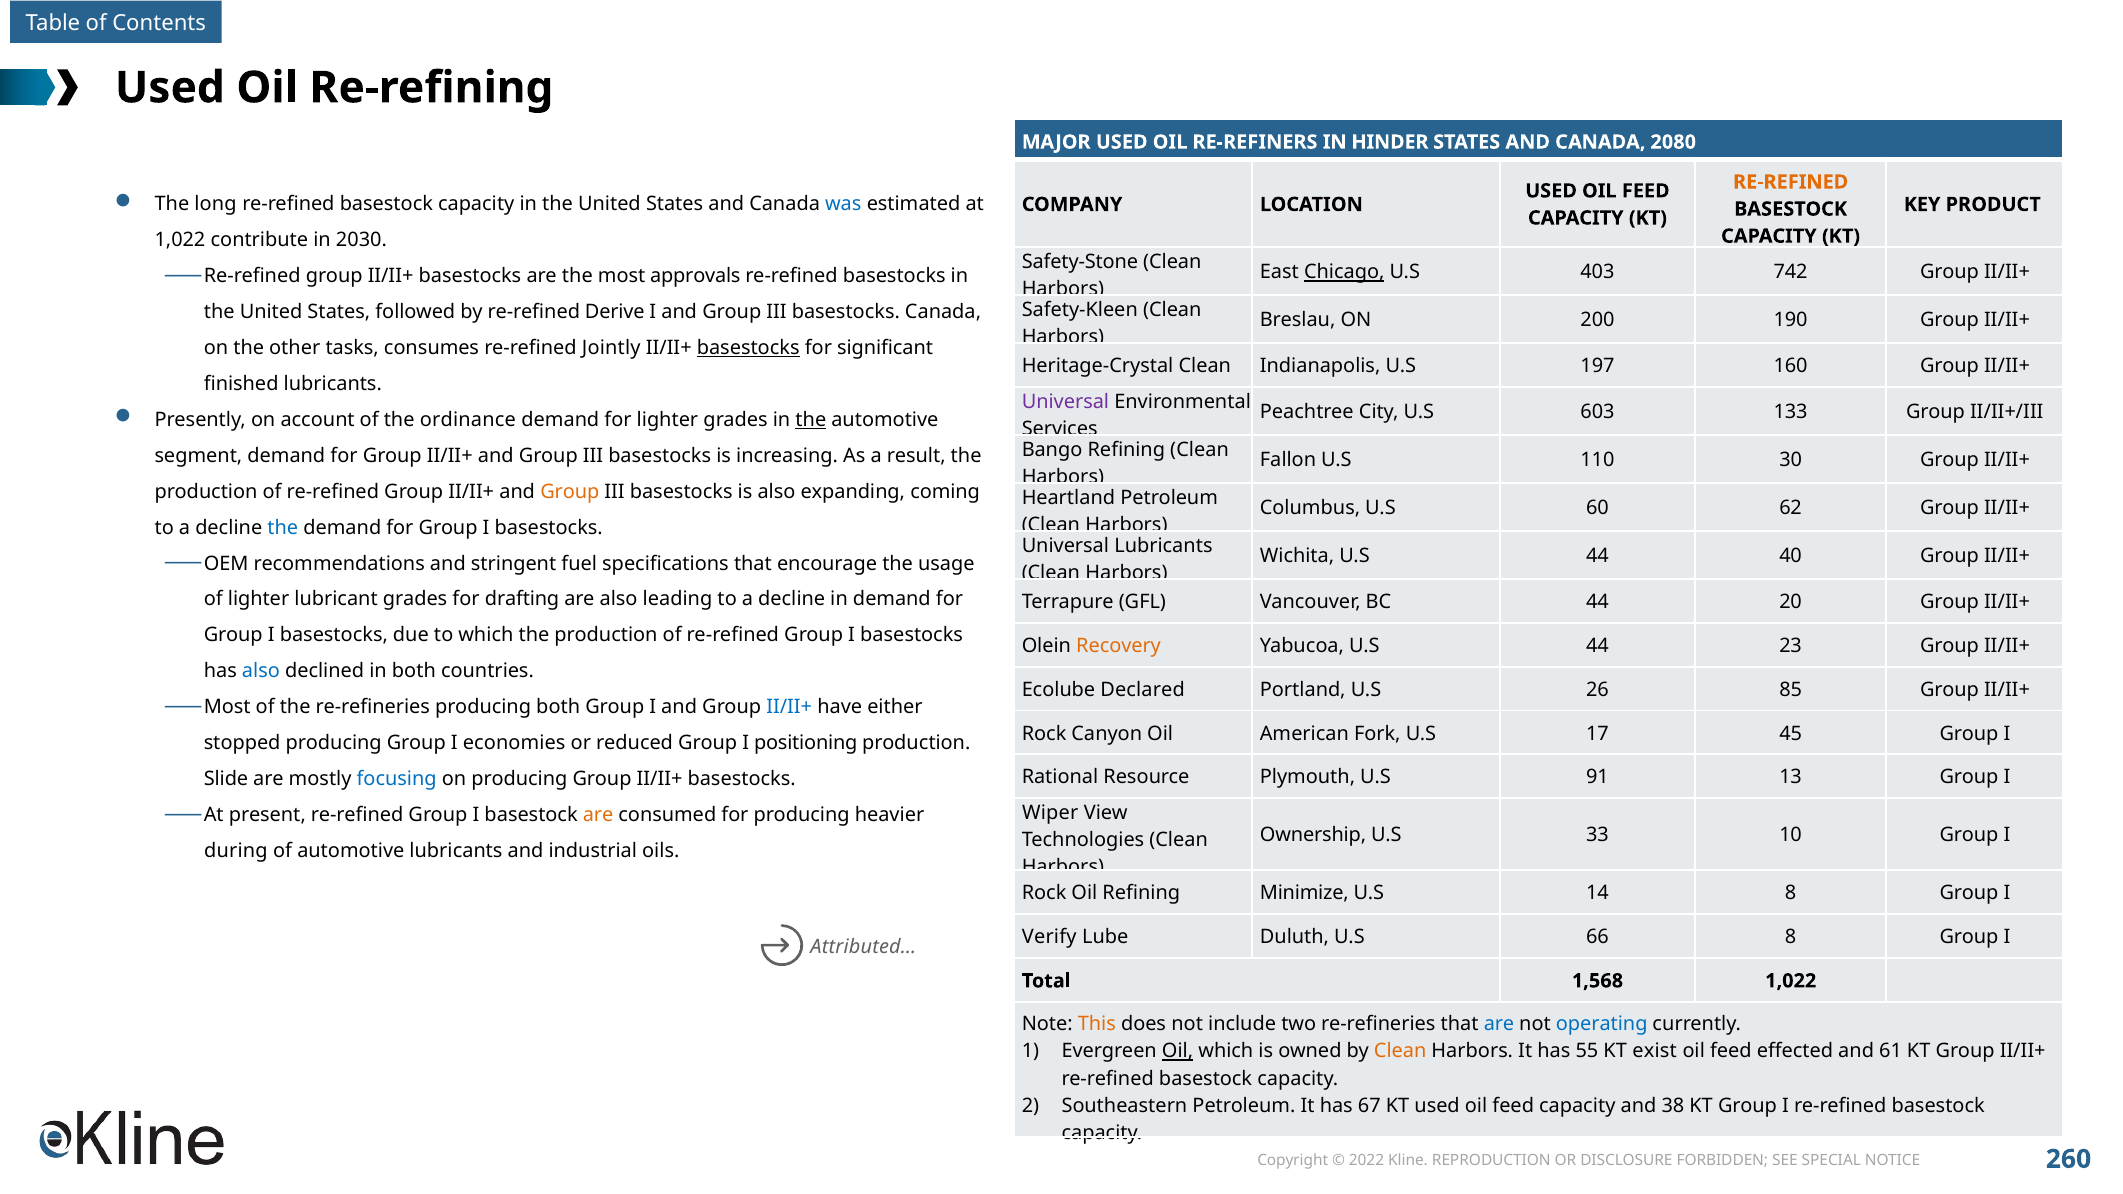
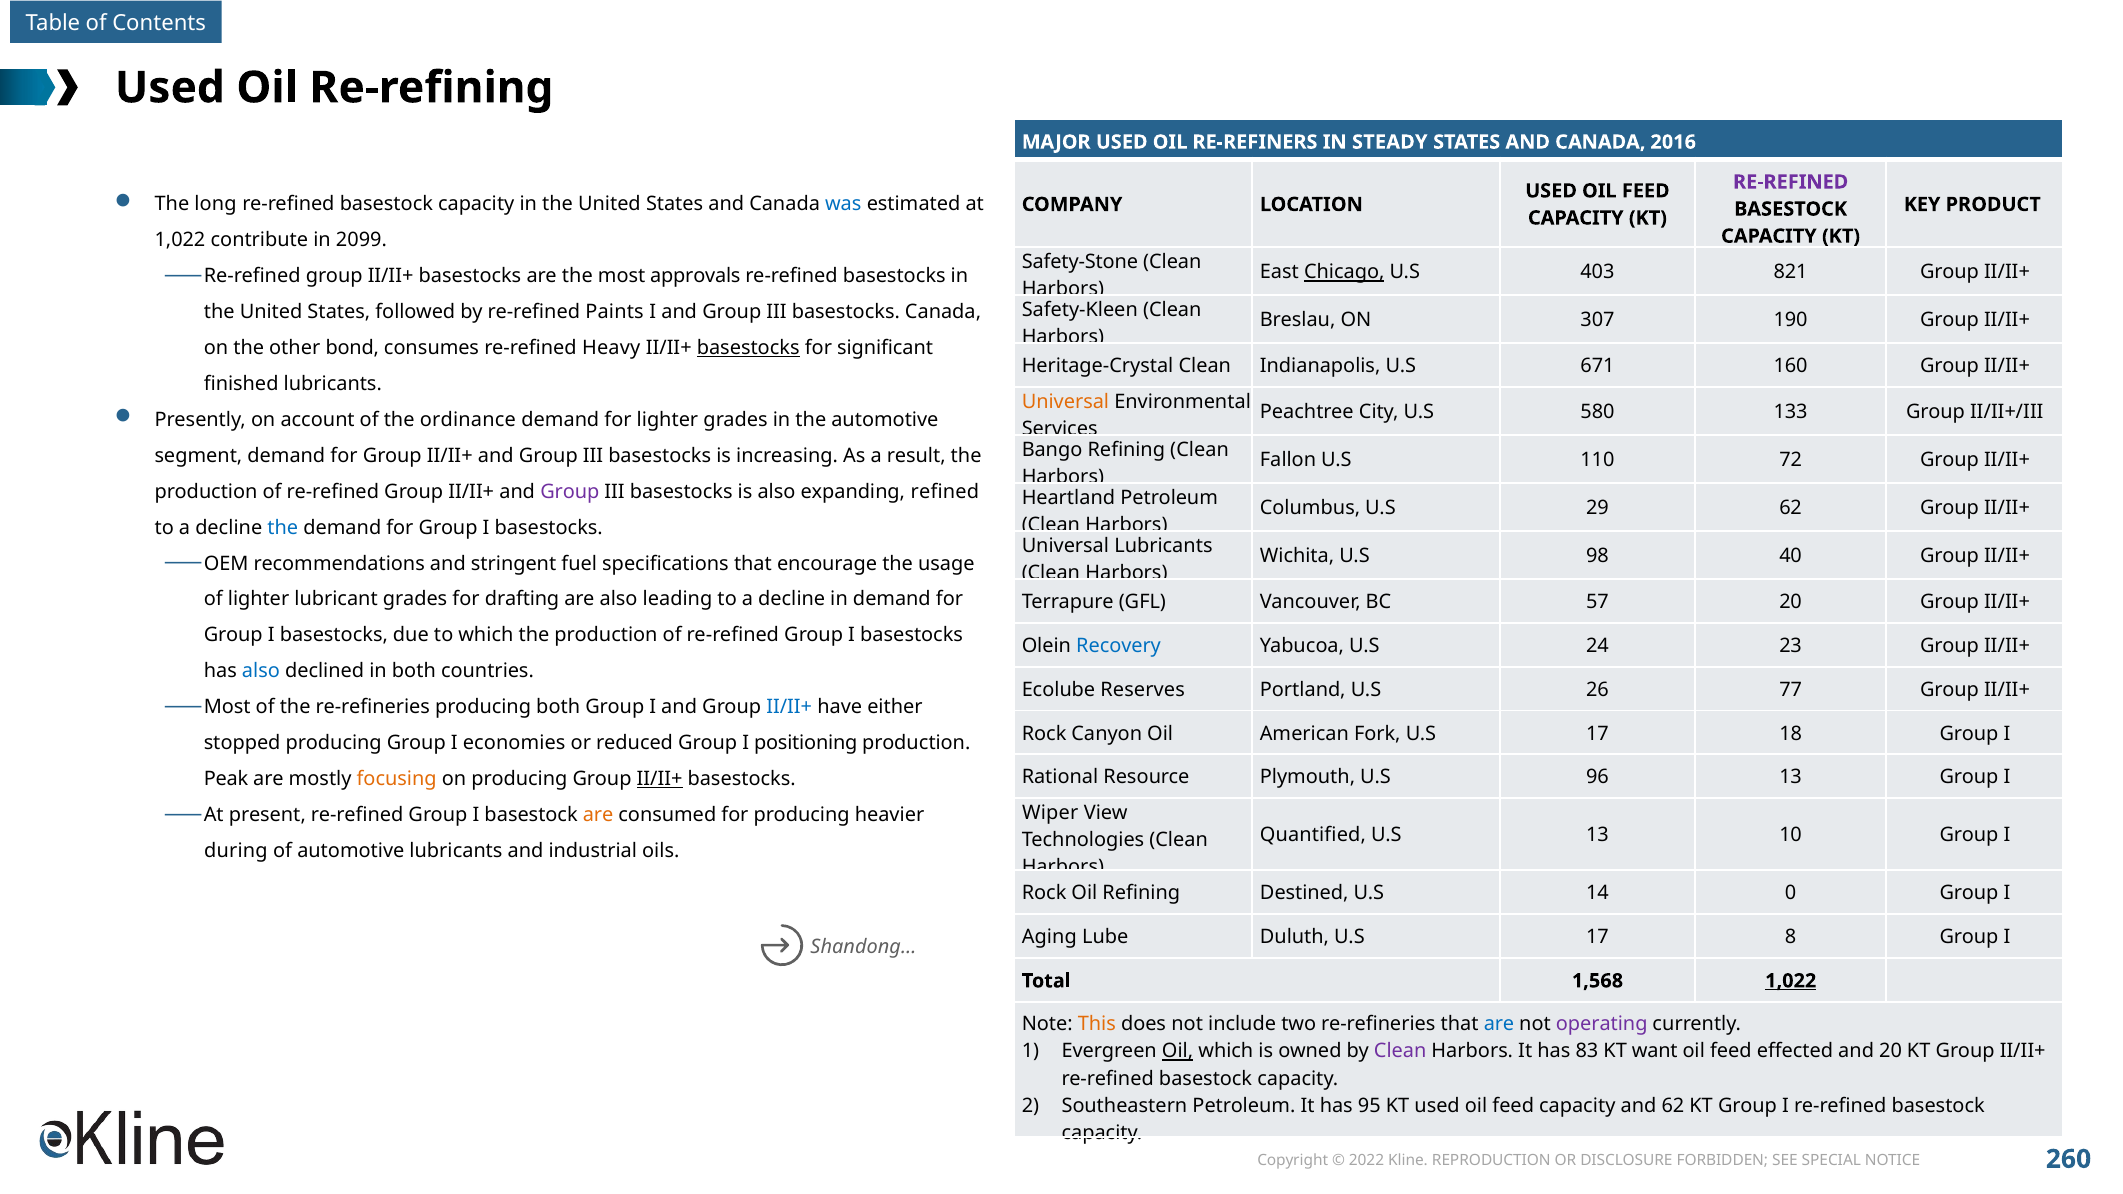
HINDER: HINDER -> STEADY
2080: 2080 -> 2016
RE-REFINED at (1791, 182) colour: orange -> purple
2030: 2030 -> 2099
742: 742 -> 821
Derive: Derive -> Paints
200: 200 -> 307
tasks: tasks -> bond
Jointly: Jointly -> Heavy
197: 197 -> 671
Universal at (1065, 402) colour: purple -> orange
603: 603 -> 580
the at (811, 420) underline: present -> none
30: 30 -> 72
Group at (570, 492) colour: orange -> purple
coming: coming -> refined
60: 60 -> 29
Wichita U.S 44: 44 -> 98
BC 44: 44 -> 57
Recovery colour: orange -> blue
Yabucoa U.S 44: 44 -> 24
Declared: Declared -> Reserves
85: 85 -> 77
45: 45 -> 18
91: 91 -> 96
Slide: Slide -> Peak
focusing colour: blue -> orange
II/II+ at (660, 779) underline: none -> present
Ownership: Ownership -> Quantified
U.S 33: 33 -> 13
Minimize: Minimize -> Destined
14 8: 8 -> 0
Verify: Verify -> Aging
Duluth U.S 66: 66 -> 17
Attributed…: Attributed… -> Shandong…
1,022 at (1791, 981) underline: none -> present
operating colour: blue -> purple
Clean at (1400, 1052) colour: orange -> purple
55: 55 -> 83
exist: exist -> want
and 61: 61 -> 20
67: 67 -> 95
and 38: 38 -> 62
